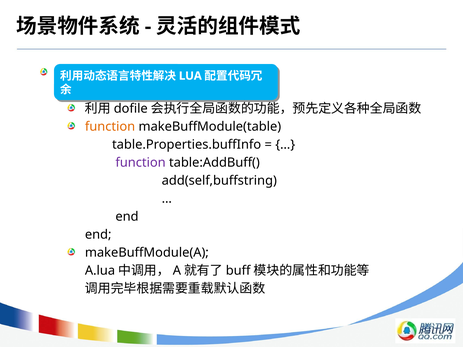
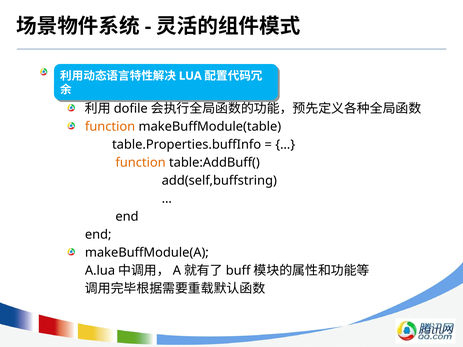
function at (141, 163) colour: purple -> orange
